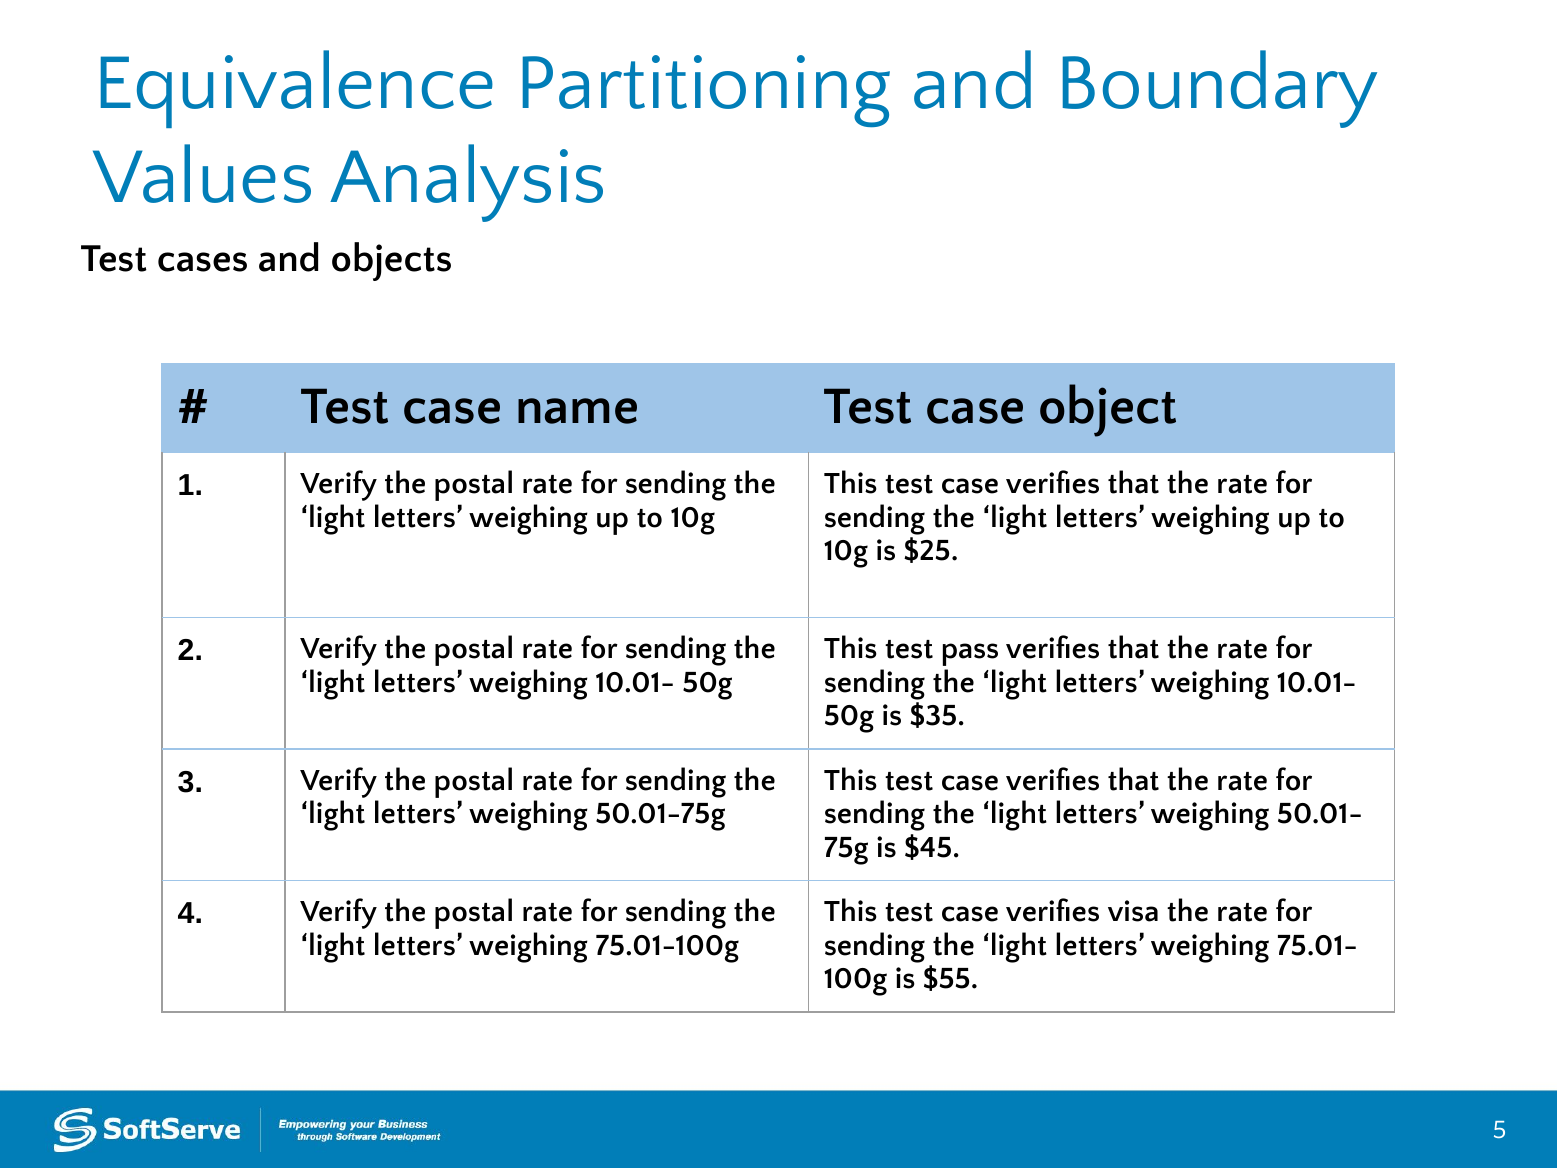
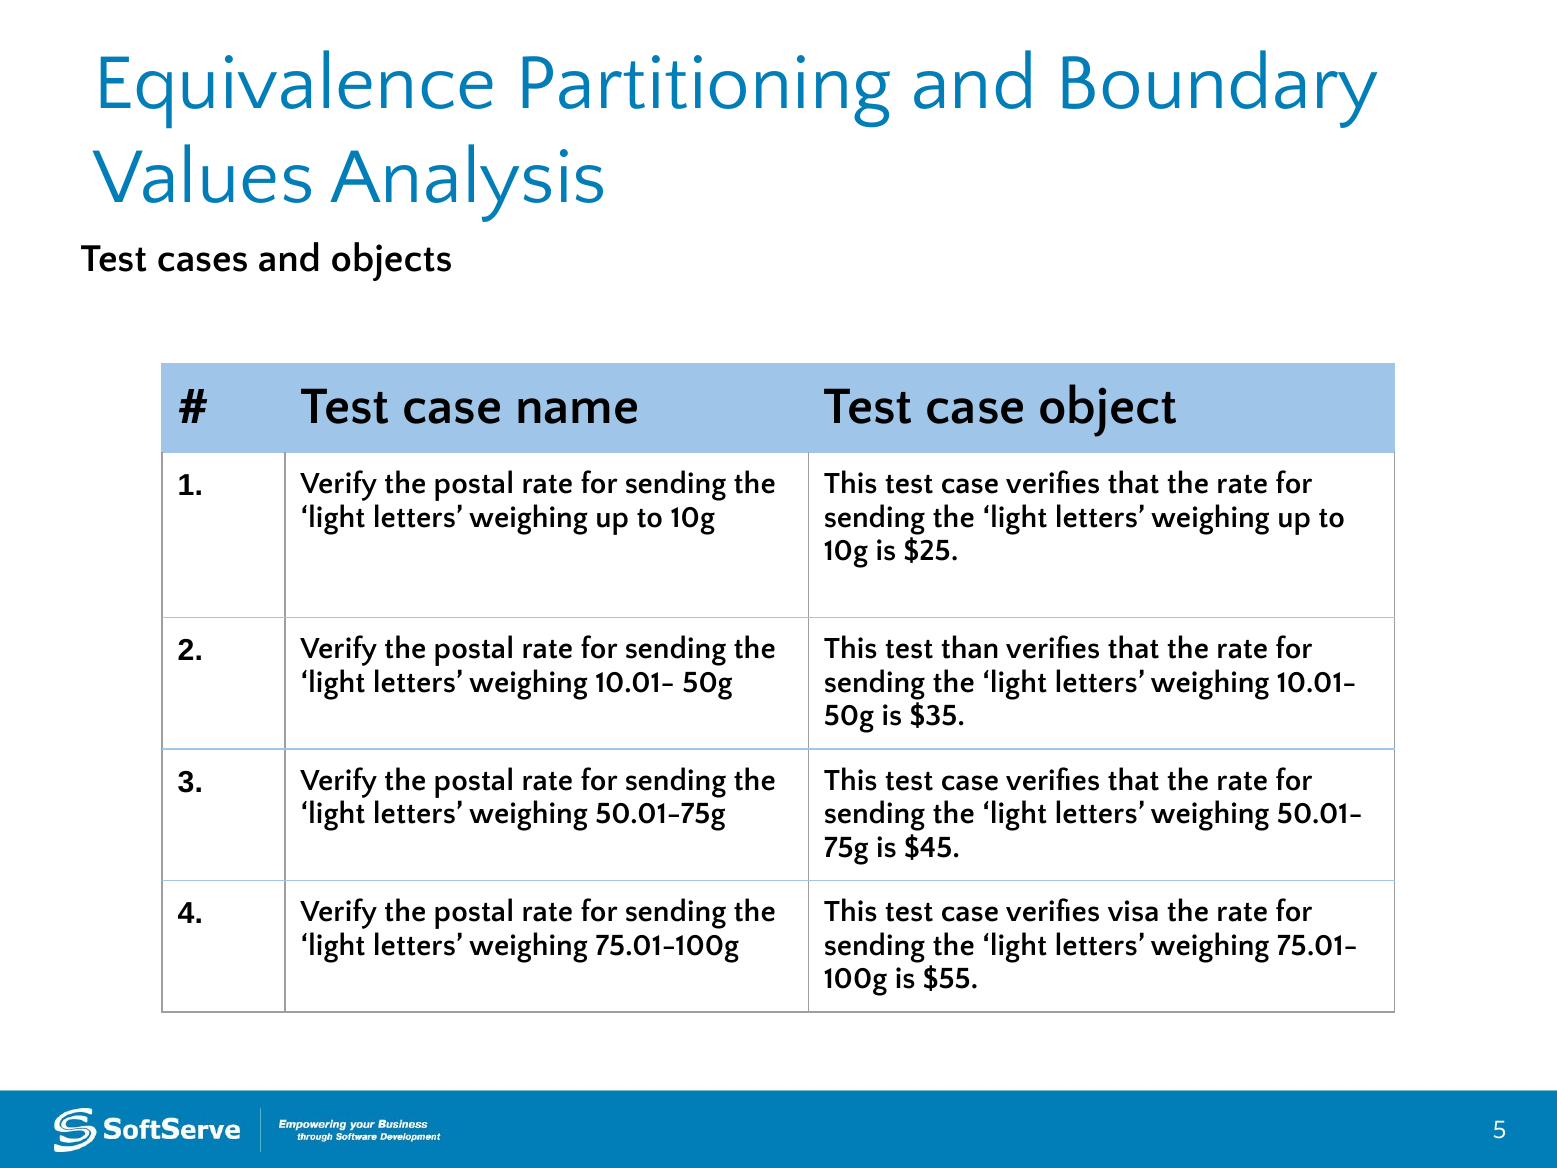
pass: pass -> than
